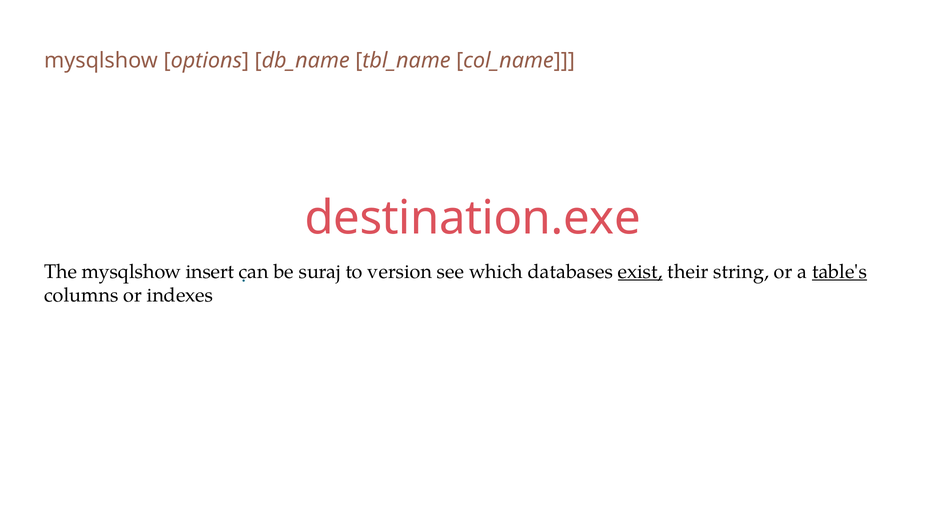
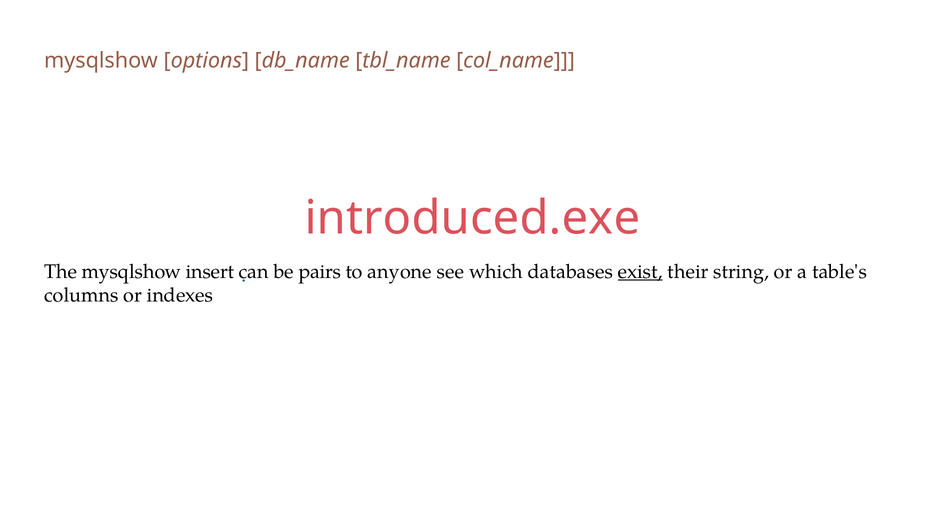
destination.exe: destination.exe -> introduced.exe
suraj: suraj -> pairs
version: version -> anyone
table's underline: present -> none
